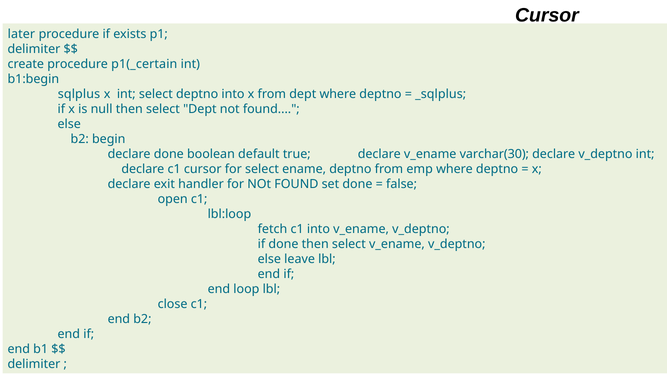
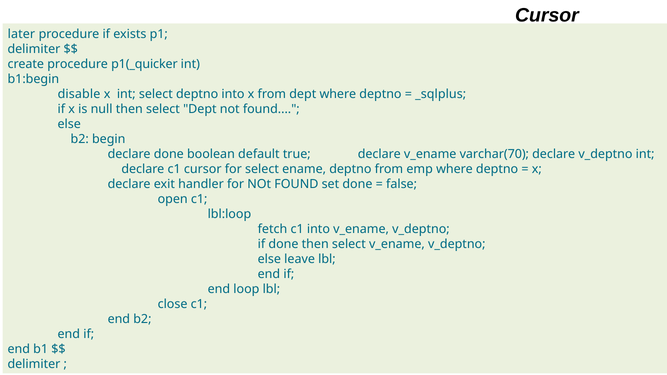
p1(_certain: p1(_certain -> p1(_quicker
sqlplus: sqlplus -> disable
varchar(30: varchar(30 -> varchar(70
